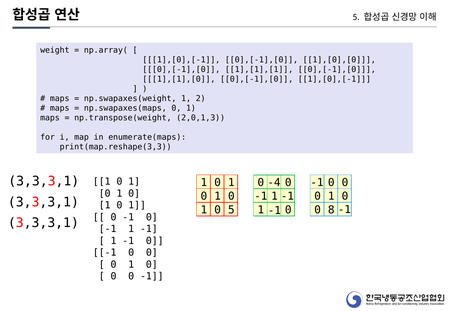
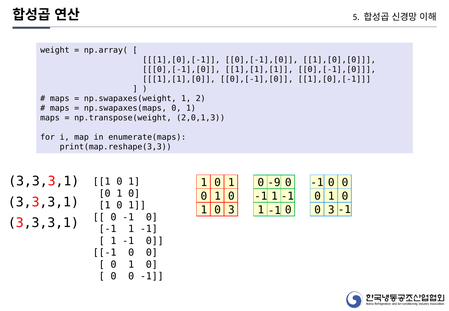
-4: -4 -> -9
1 0 5: 5 -> 3
8 at (331, 210): 8 -> 3
